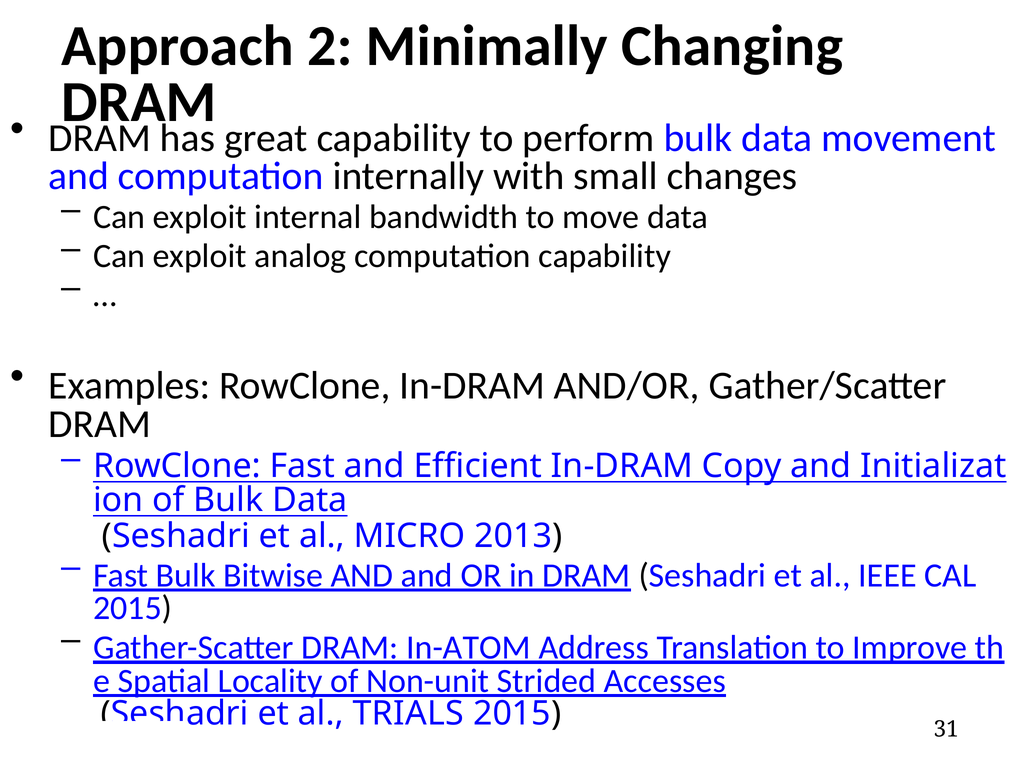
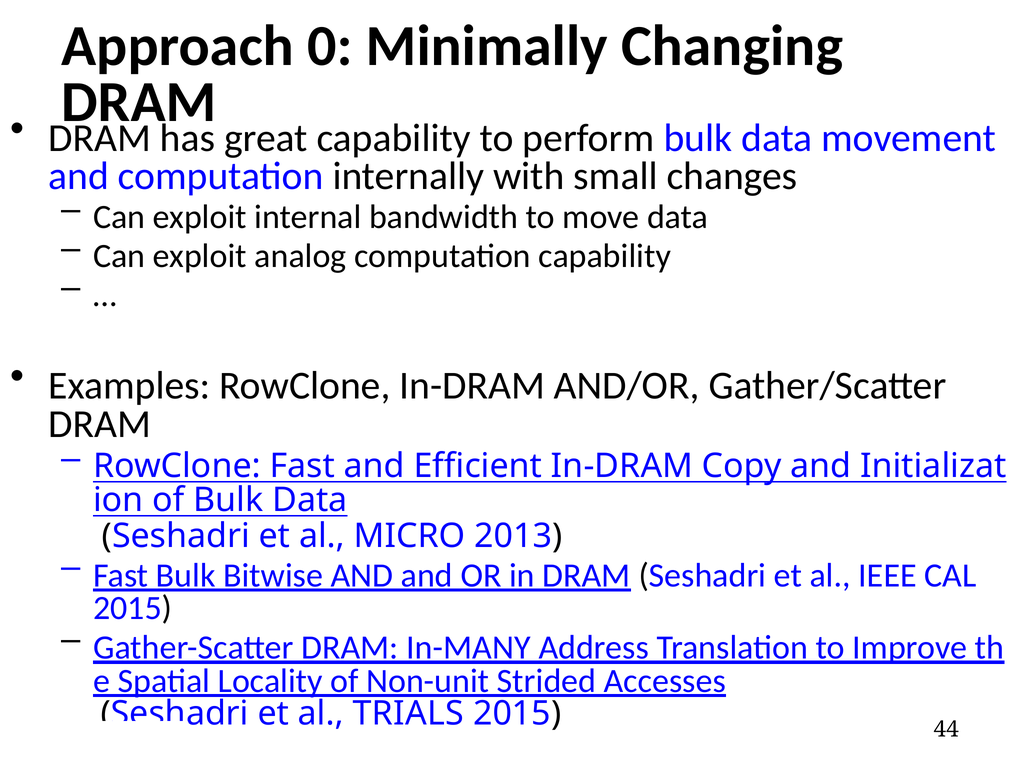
2: 2 -> 0
In-ATOM: In-ATOM -> In-MANY
31: 31 -> 44
